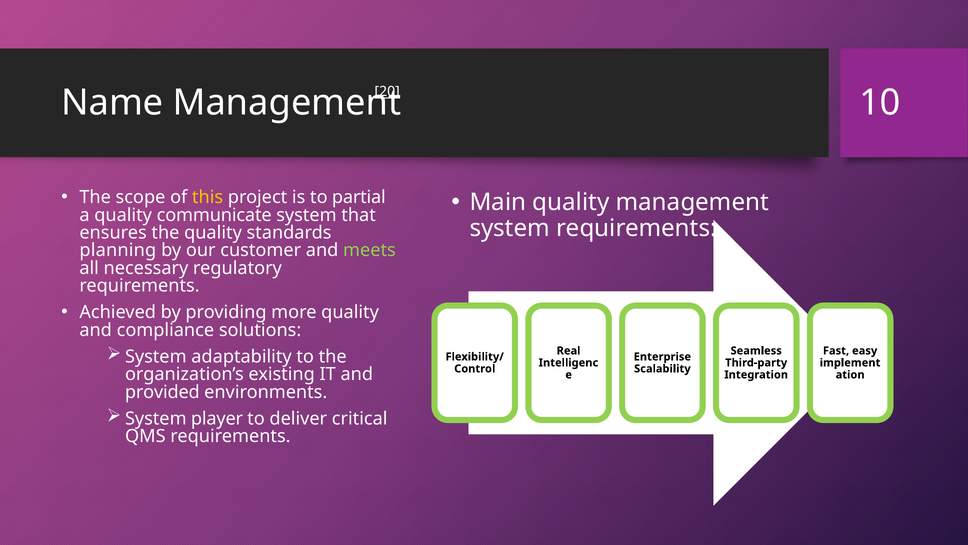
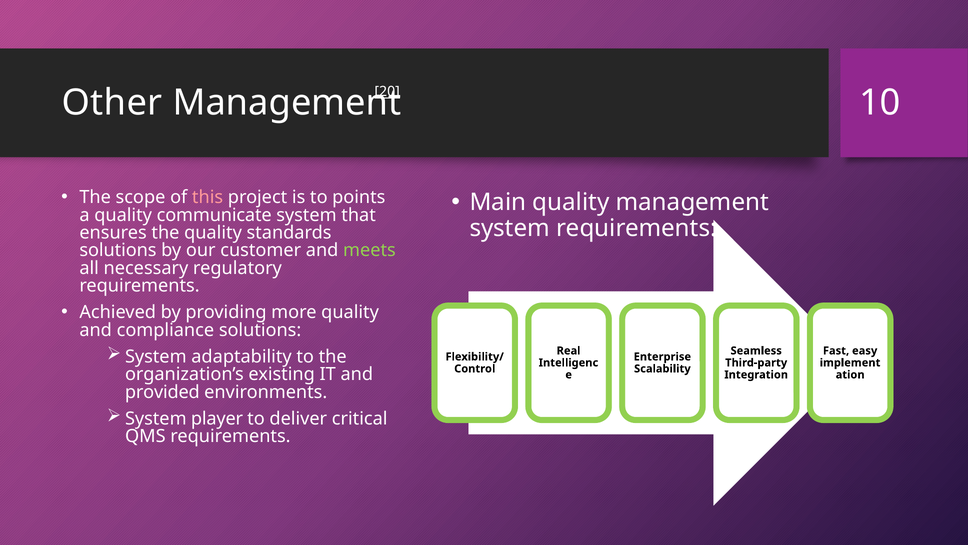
Name: Name -> Other
this colour: yellow -> pink
partial: partial -> points
planning at (118, 250): planning -> solutions
